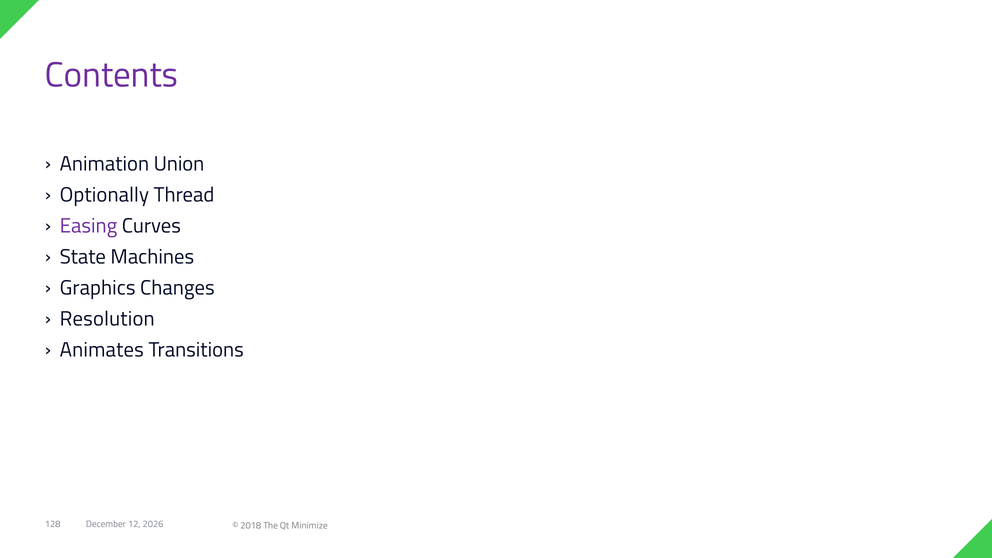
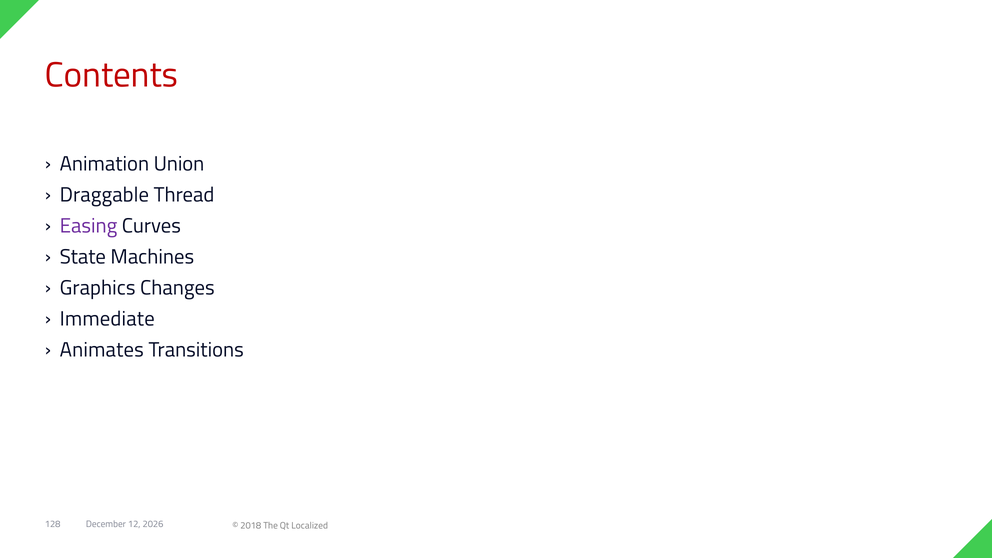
Contents colour: purple -> red
Optionally: Optionally -> Draggable
Resolution: Resolution -> Immediate
Minimize: Minimize -> Localized
